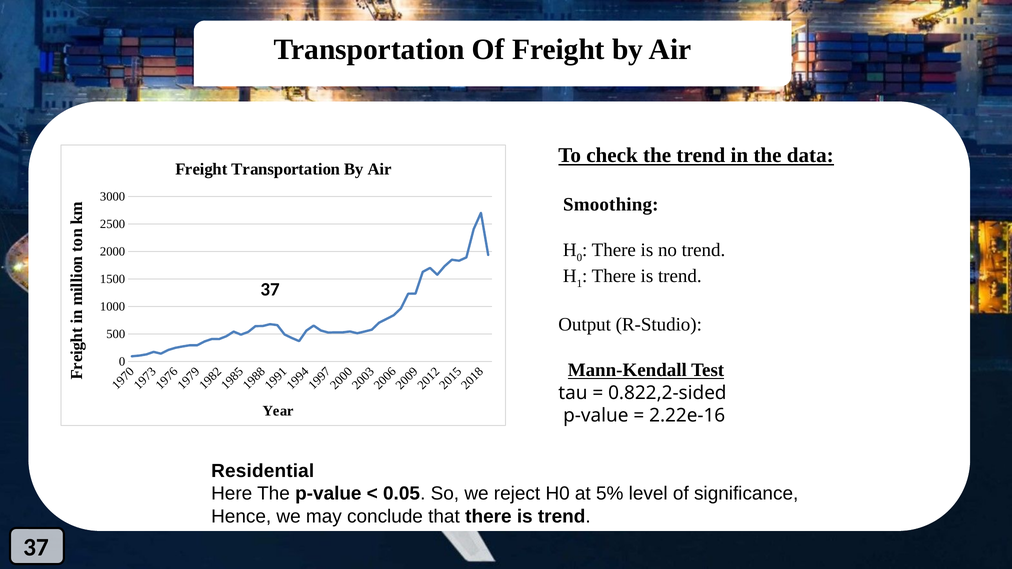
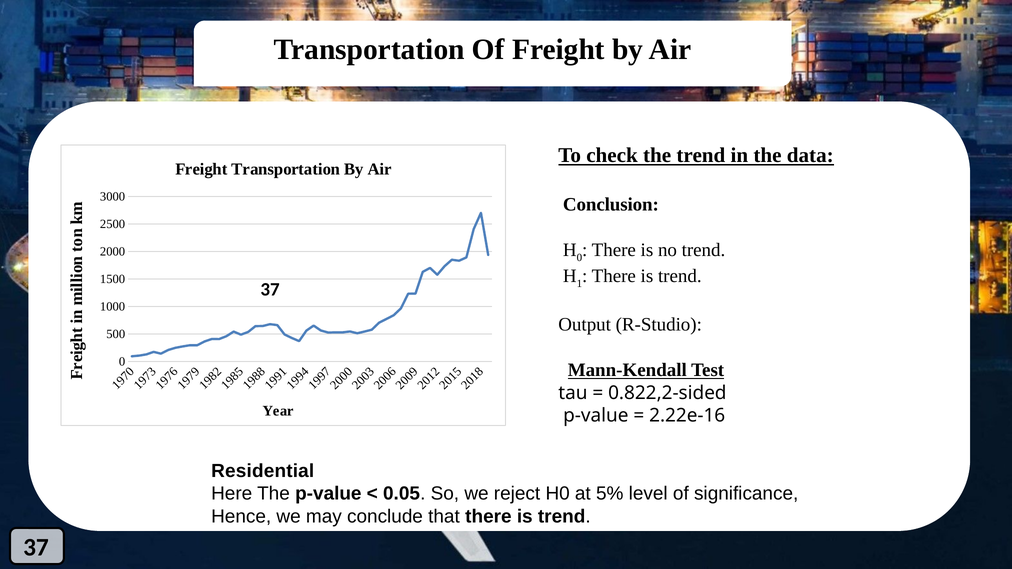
Smoothing: Smoothing -> Conclusion
